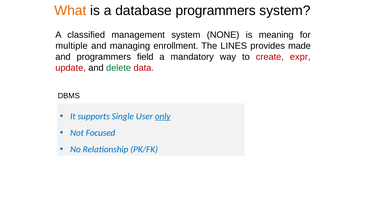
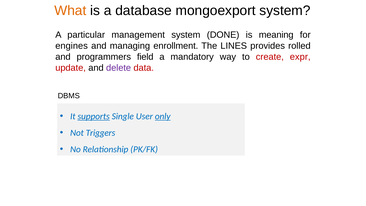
database programmers: programmers -> mongoexport
classified: classified -> particular
NONE: NONE -> DONE
multiple: multiple -> engines
made: made -> rolled
delete colour: green -> purple
supports underline: none -> present
Focused: Focused -> Triggers
